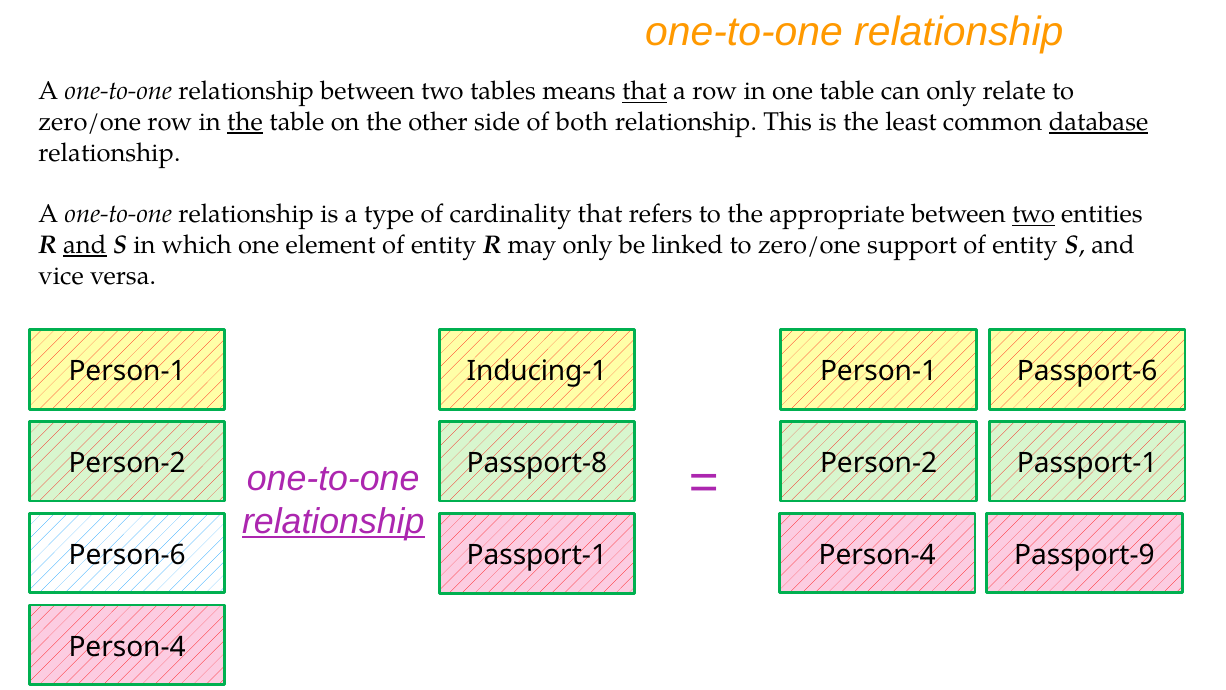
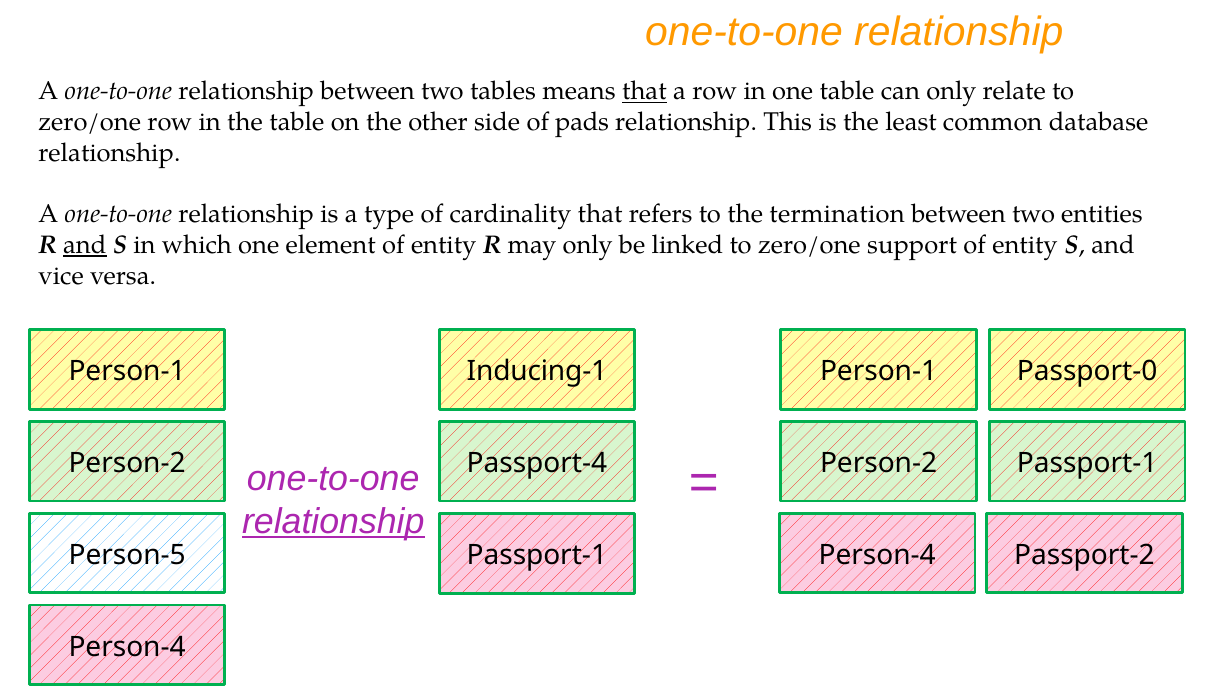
the at (245, 122) underline: present -> none
both: both -> pads
database underline: present -> none
appropriate: appropriate -> termination
two at (1034, 214) underline: present -> none
Passport-6: Passport-6 -> Passport-0
Passport-8: Passport-8 -> Passport-4
Person-6: Person-6 -> Person-5
Passport-9: Passport-9 -> Passport-2
